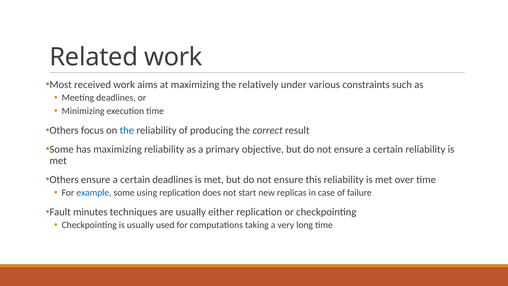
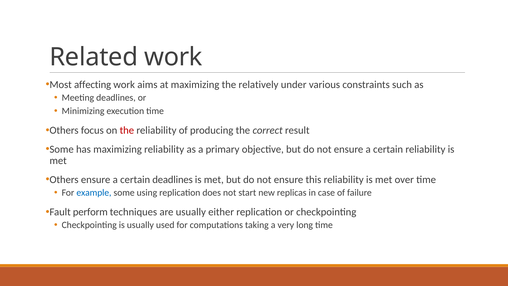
received: received -> affecting
the at (127, 130) colour: blue -> red
minutes: minutes -> perform
